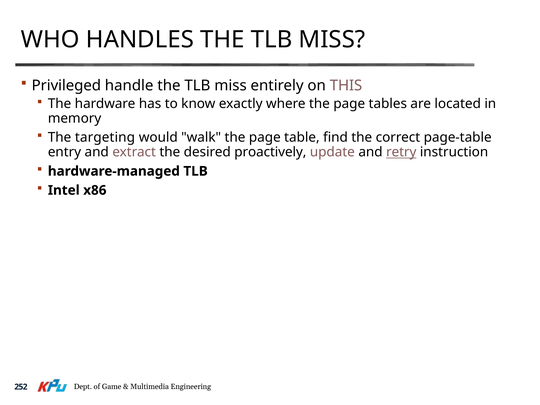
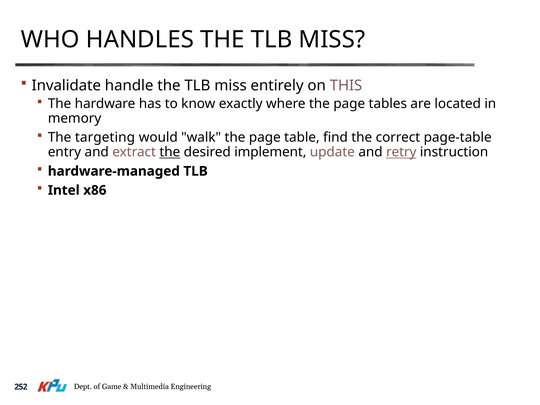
Privileged: Privileged -> Invalidate
the at (170, 152) underline: none -> present
proactively: proactively -> implement
